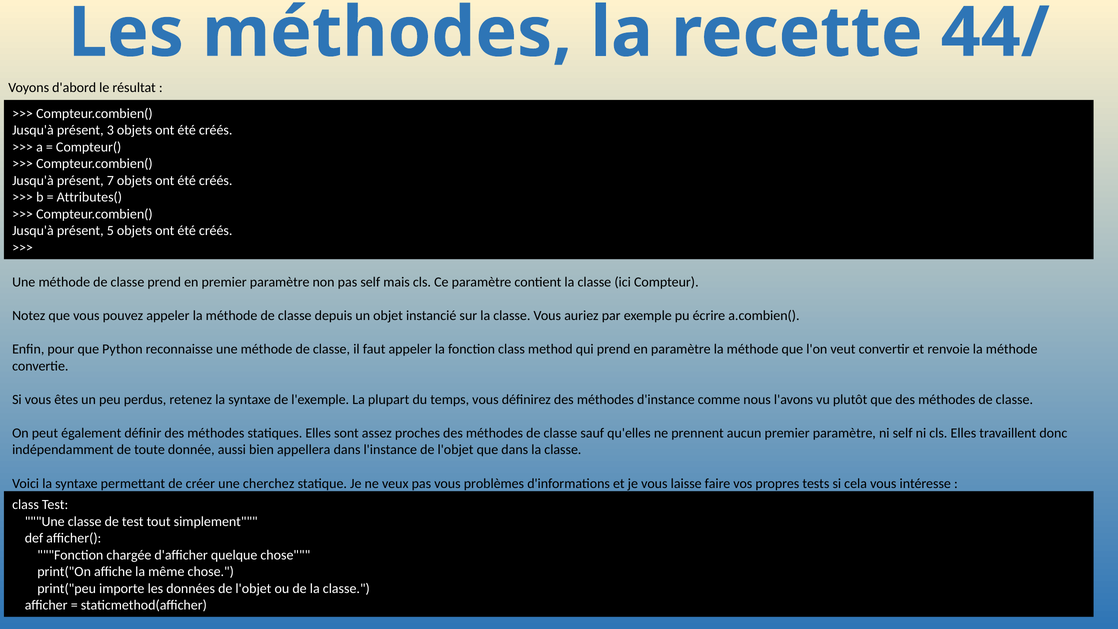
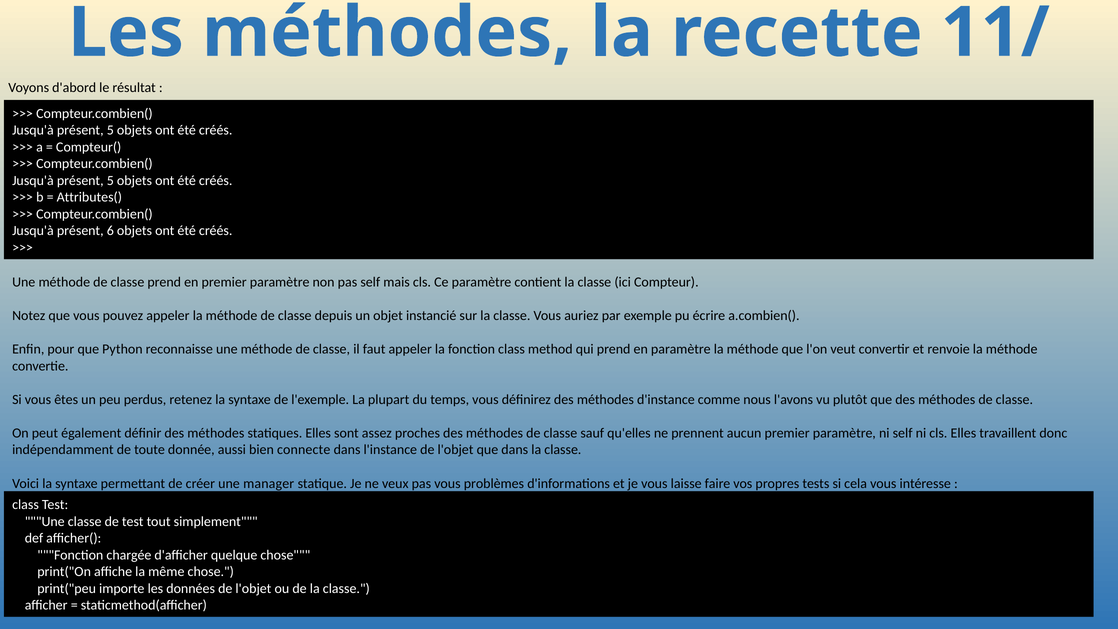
44/: 44/ -> 11/
3 at (110, 130): 3 -> 5
7 at (110, 181): 7 -> 5
5: 5 -> 6
appellera: appellera -> connecte
cherchez: cherchez -> manager
